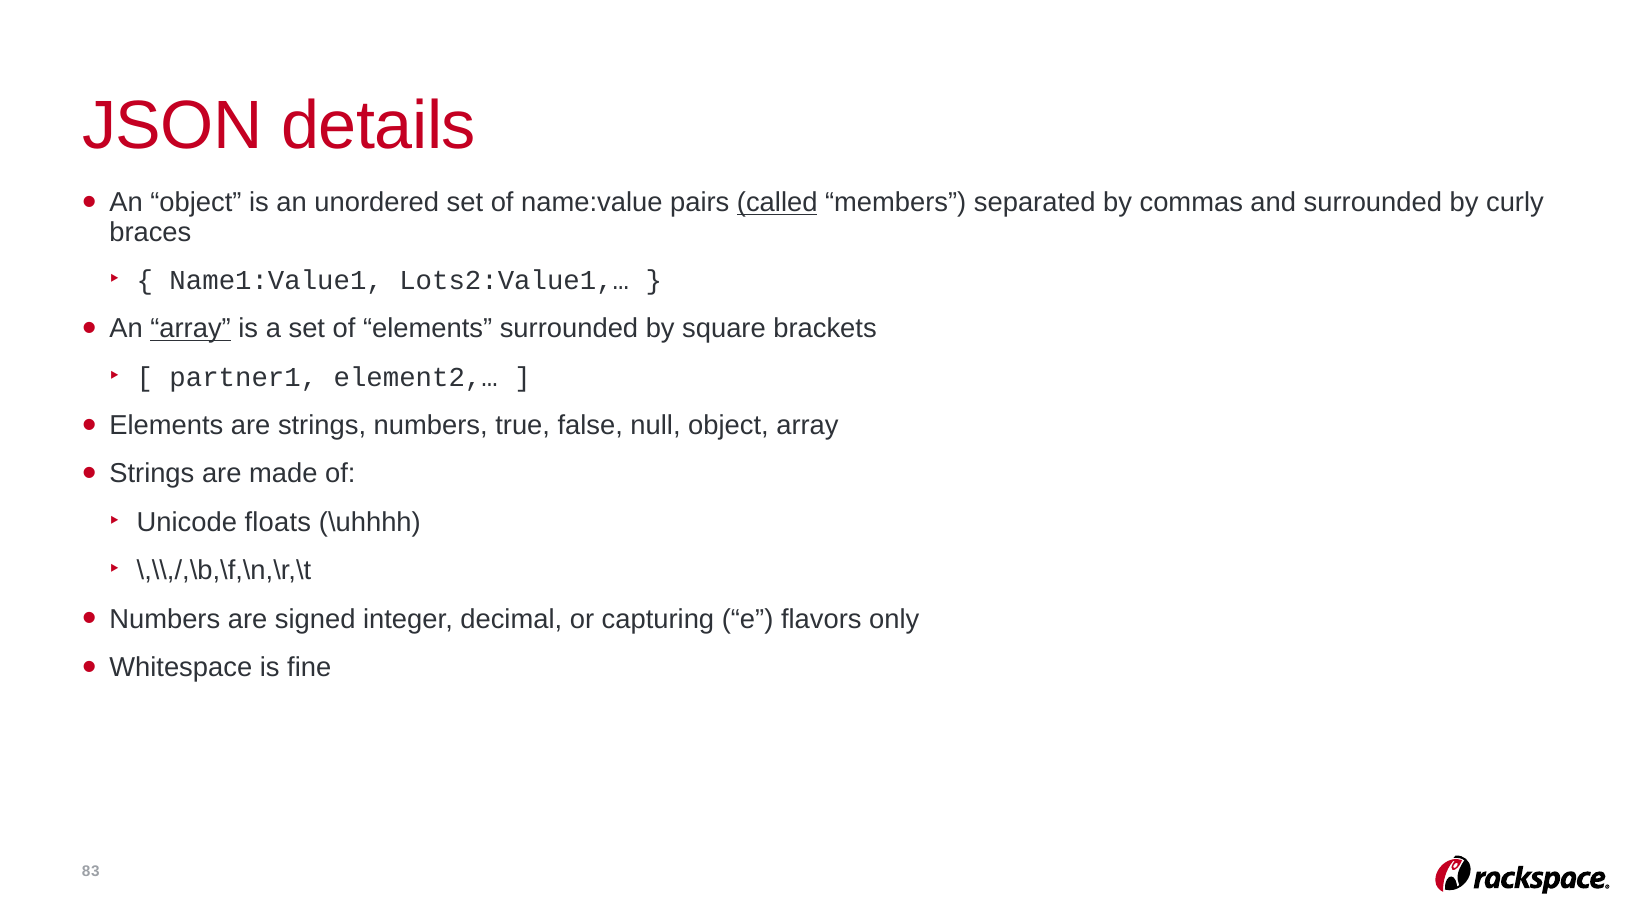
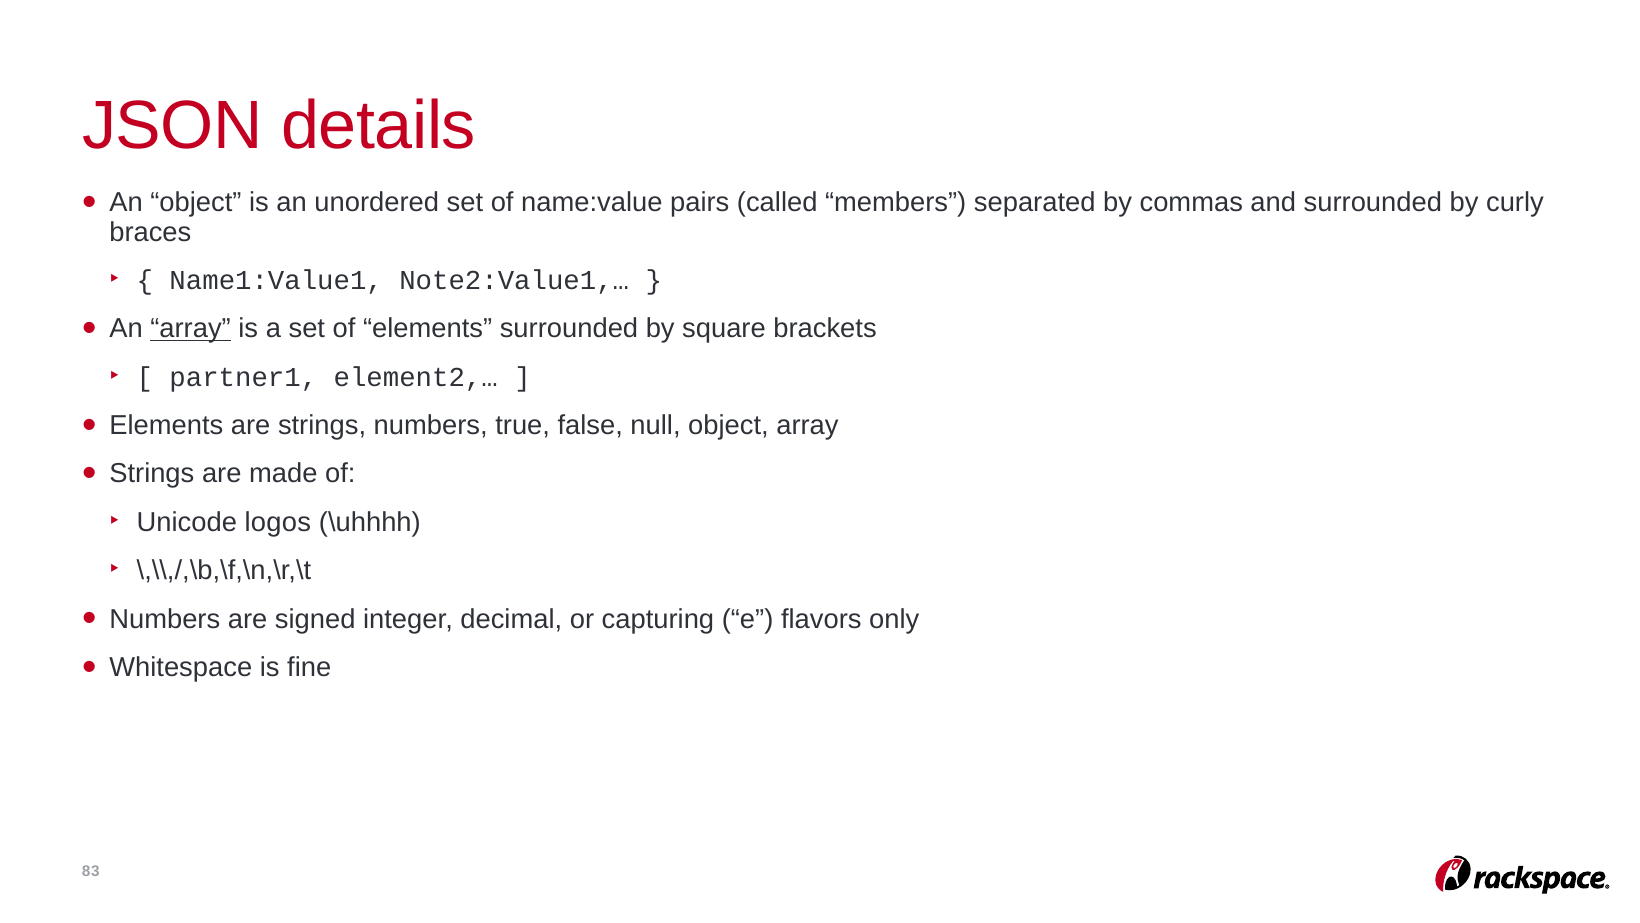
called underline: present -> none
Lots2:Value1,…: Lots2:Value1,… -> Note2:Value1,…
floats: floats -> logos
